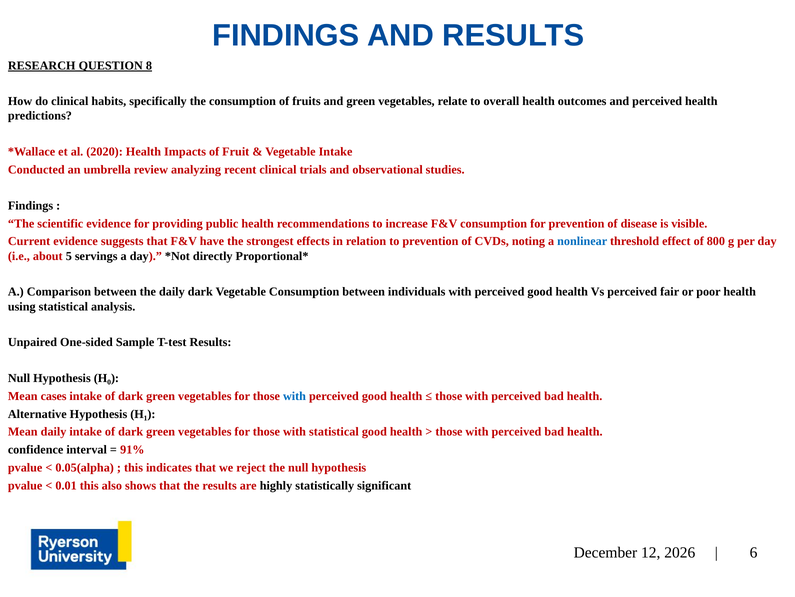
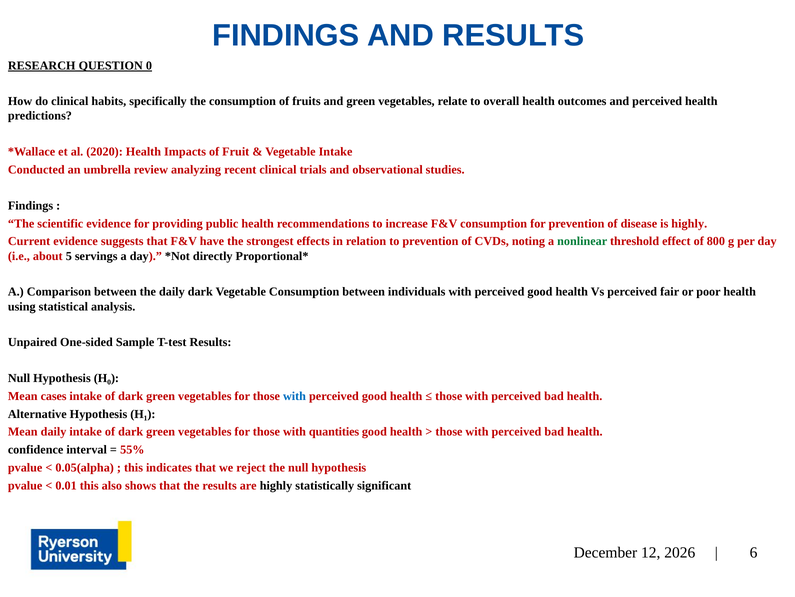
8: 8 -> 0
is visible: visible -> highly
nonlinear colour: blue -> green
with statistical: statistical -> quantities
91%: 91% -> 55%
